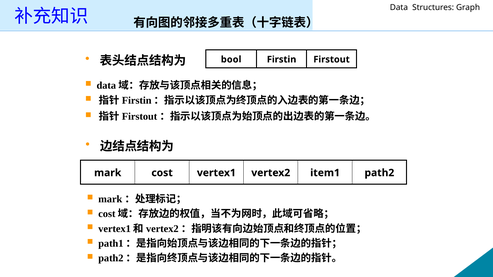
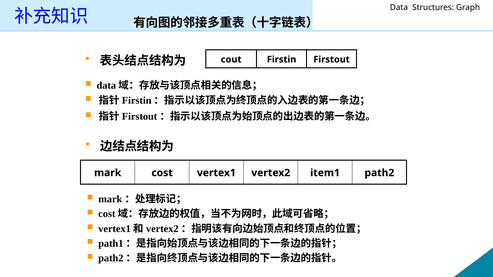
bool: bool -> cout
